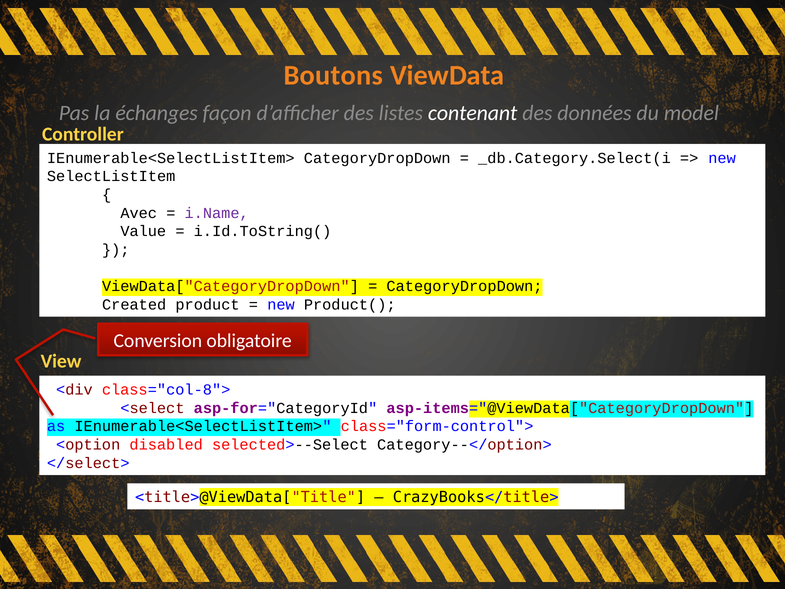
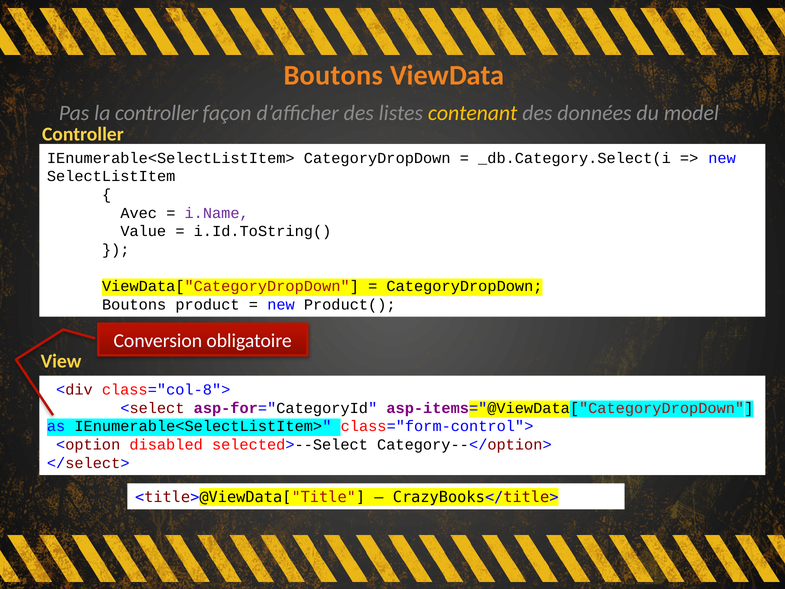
la échanges: échanges -> controller
contenant colour: white -> yellow
Created at (134, 305): Created -> Boutons
